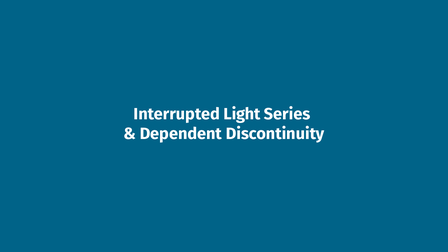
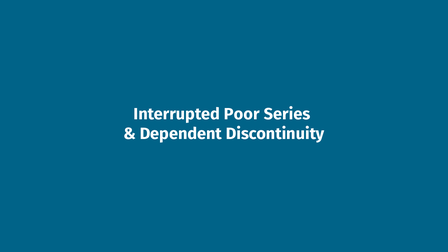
Light: Light -> Poor
